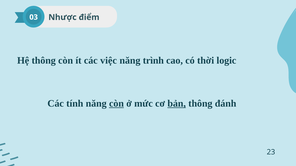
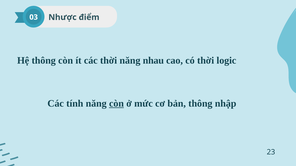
các việc: việc -> thời
trình: trình -> nhau
bản underline: present -> none
đánh: đánh -> nhập
